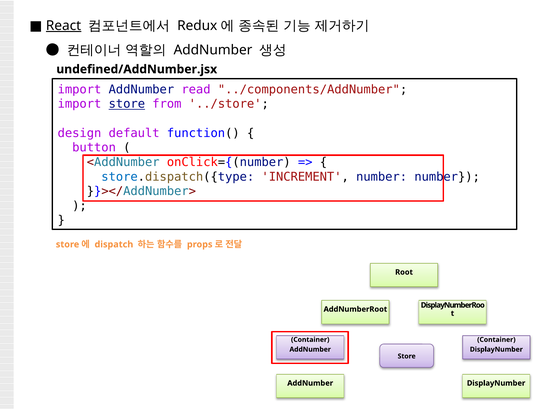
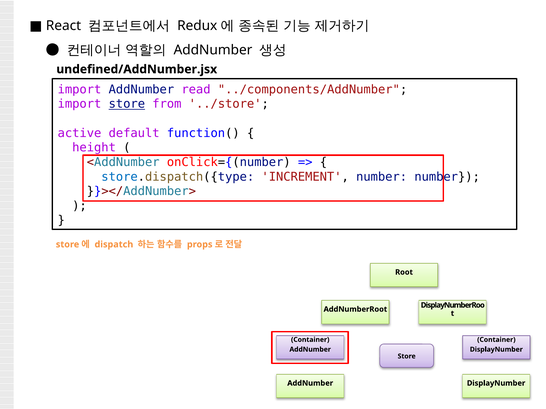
React underline: present -> none
design: design -> active
button: button -> height
